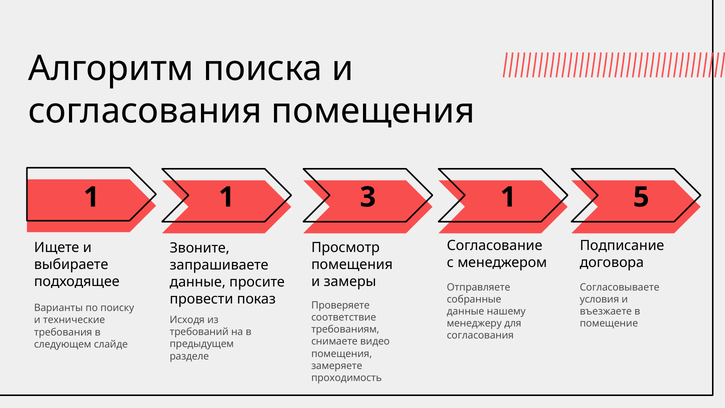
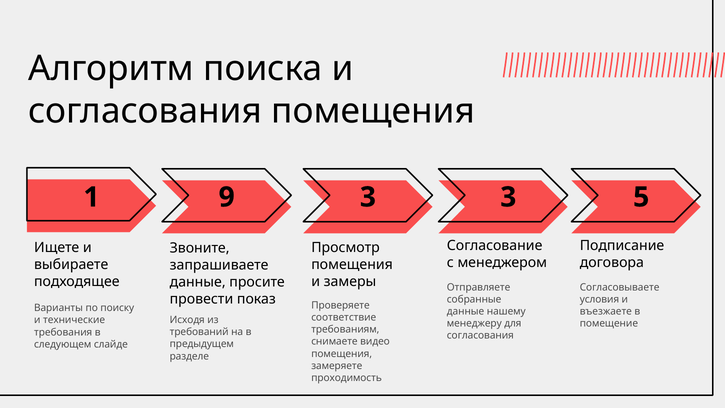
1 1: 1 -> 9
3 1: 1 -> 3
